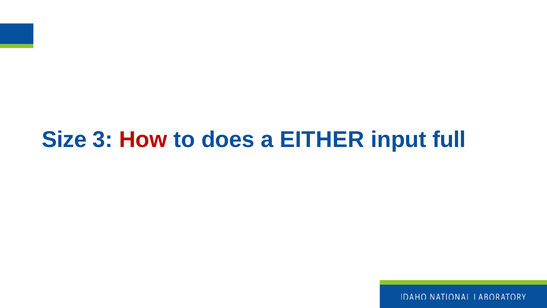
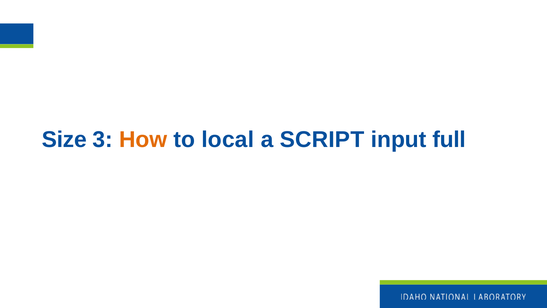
How colour: red -> orange
does: does -> local
EITHER: EITHER -> SCRIPT
